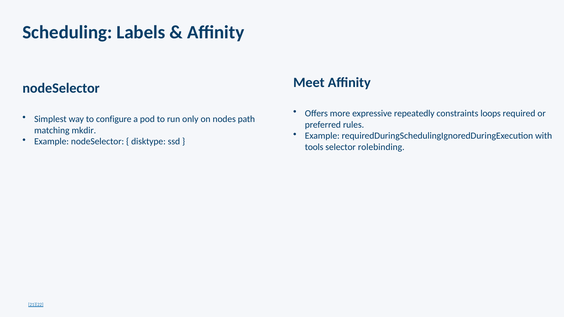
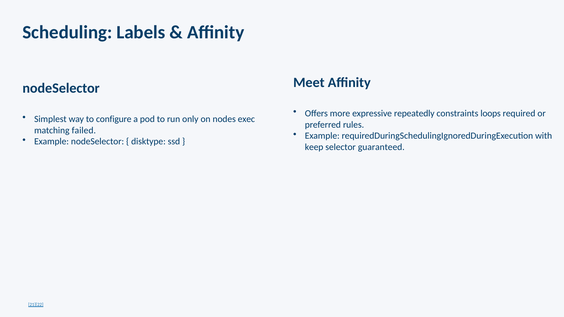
path: path -> exec
mkdir: mkdir -> failed
tools: tools -> keep
rolebinding: rolebinding -> guaranteed
